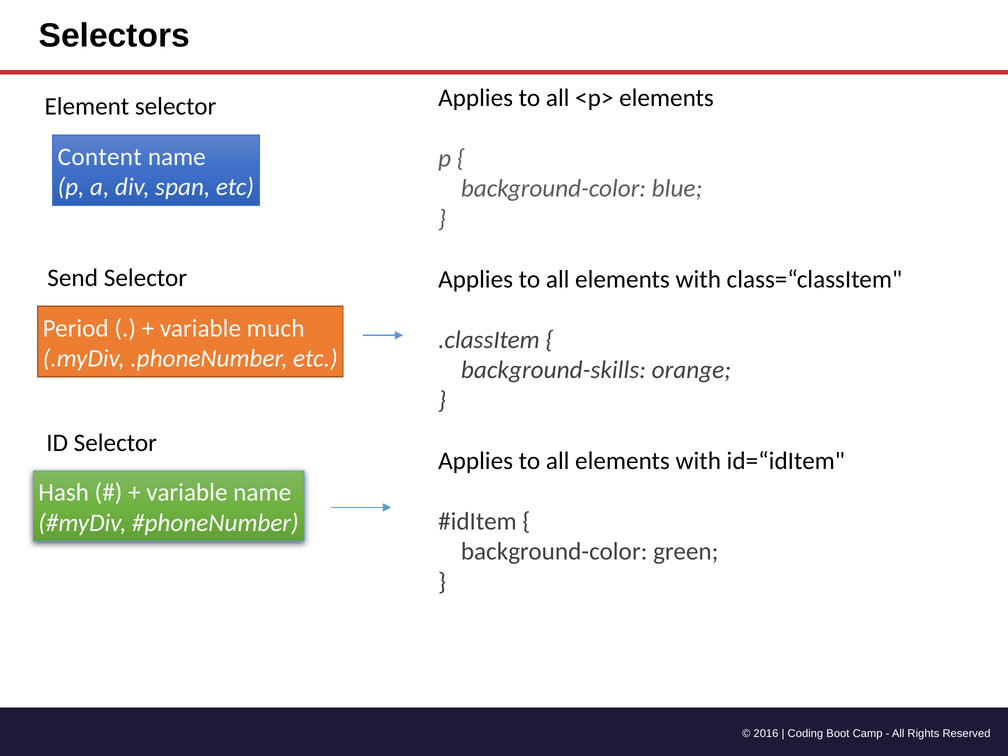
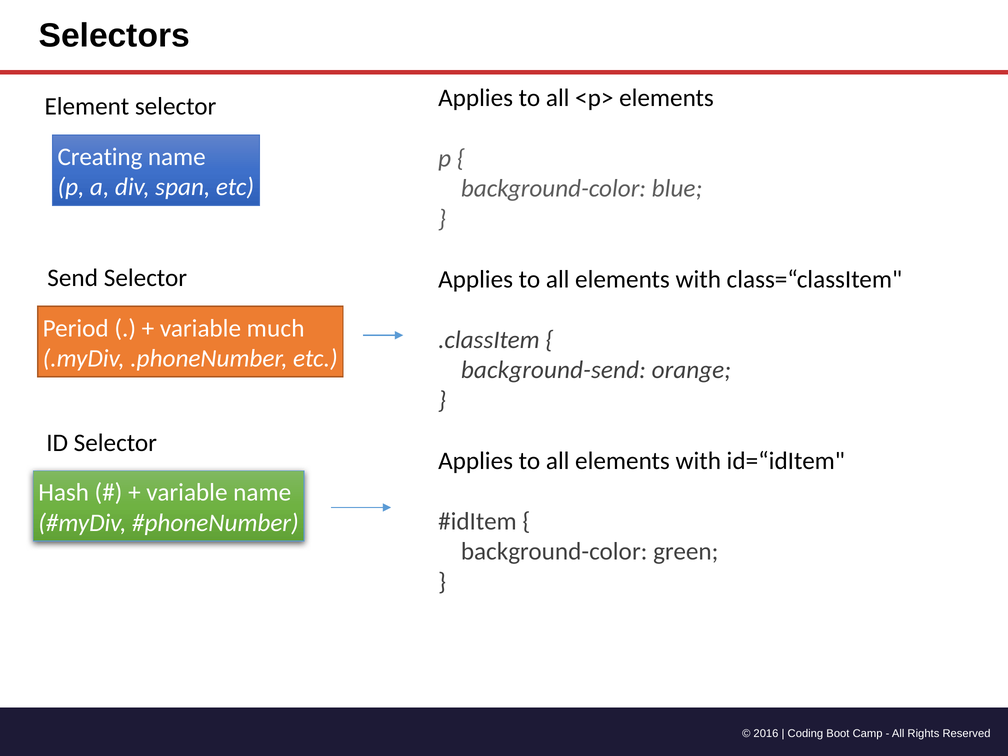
Content: Content -> Creating
background-skills: background-skills -> background-send
